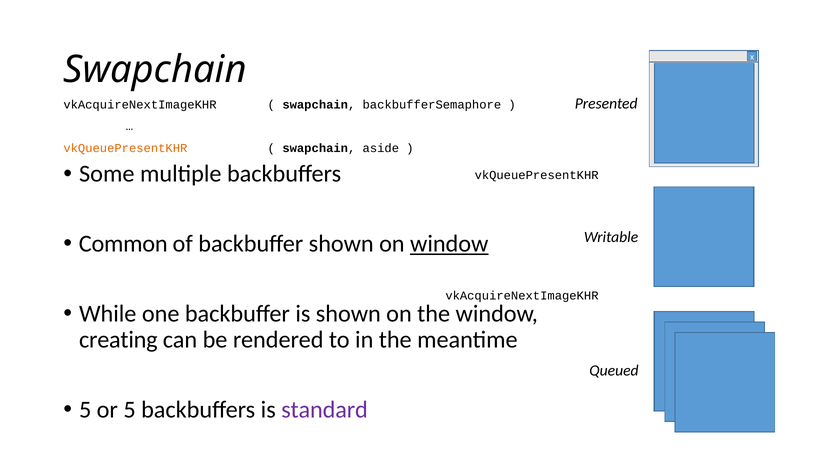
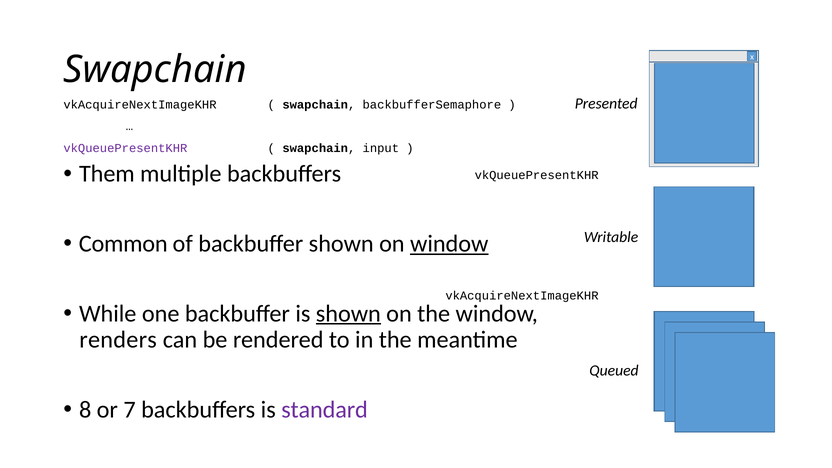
vkQueuePresentKHR at (125, 148) colour: orange -> purple
aside: aside -> input
Some: Some -> Them
shown at (348, 314) underline: none -> present
creating: creating -> renders
5 at (85, 410): 5 -> 8
or 5: 5 -> 7
